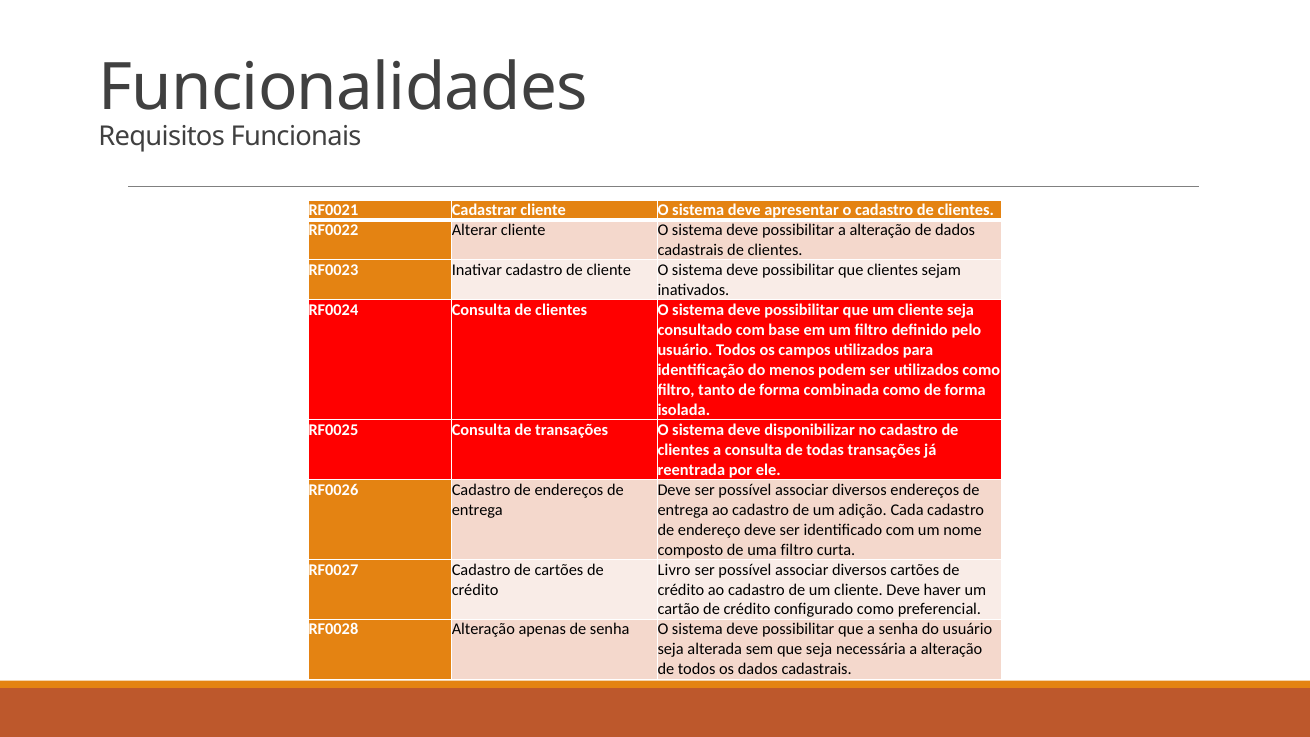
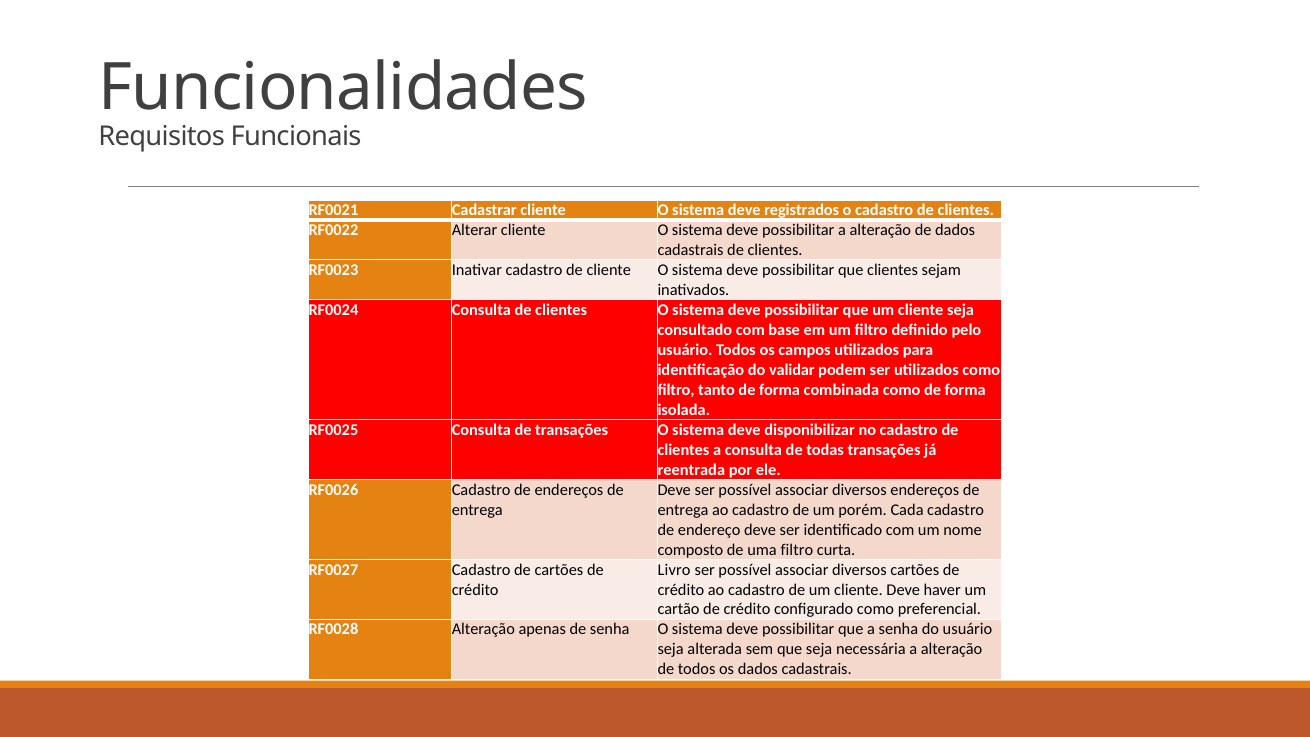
apresentar: apresentar -> registrados
menos: menos -> validar
adição: adição -> porém
